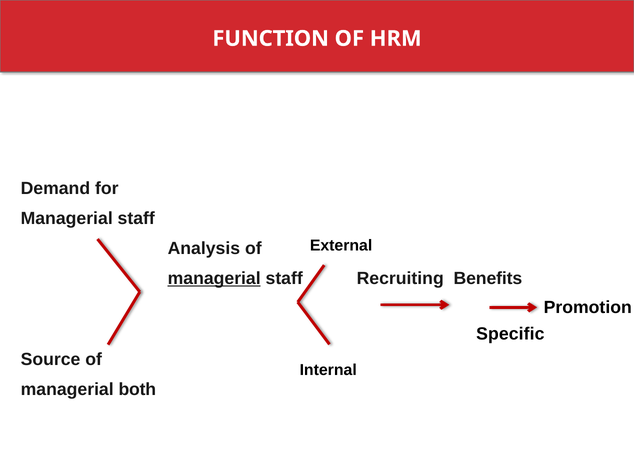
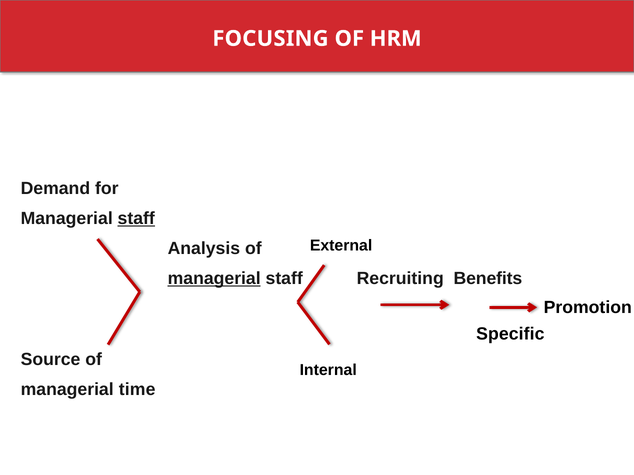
FUNCTION: FUNCTION -> FOCUSING
staff at (136, 219) underline: none -> present
both: both -> time
